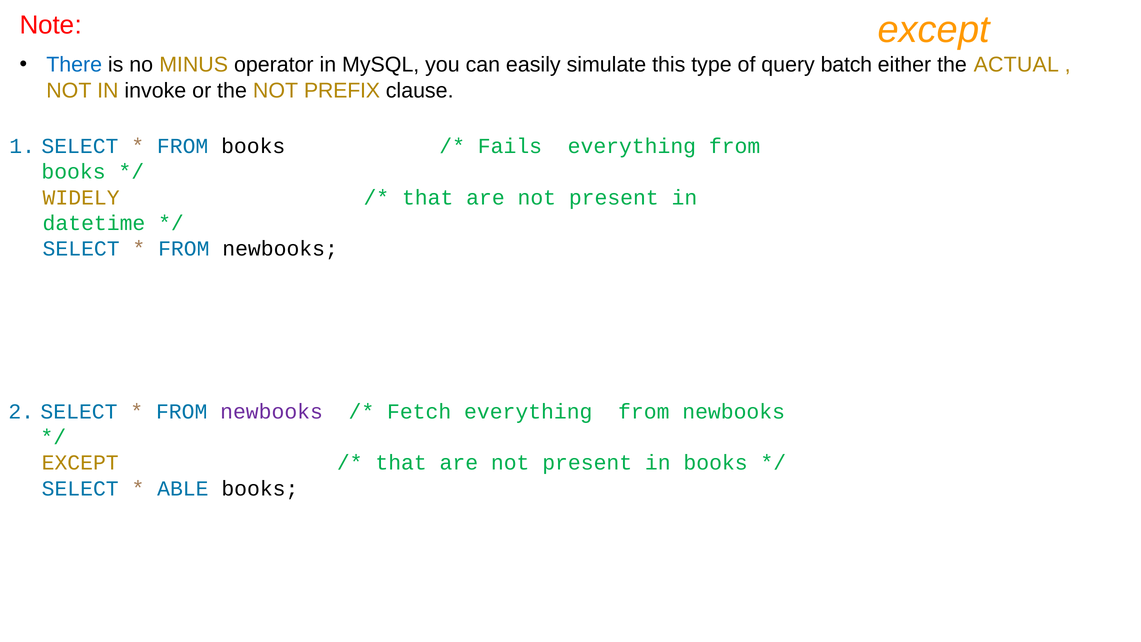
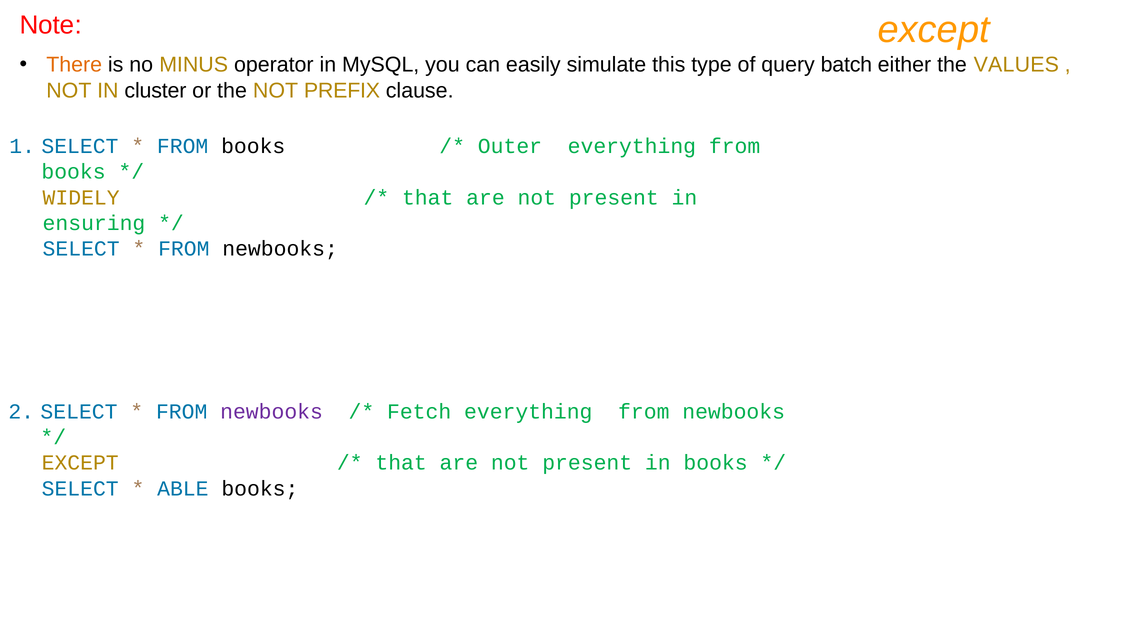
There colour: blue -> orange
ACTUAL: ACTUAL -> VALUES
invoke: invoke -> cluster
Fails: Fails -> Outer
datetime: datetime -> ensuring
